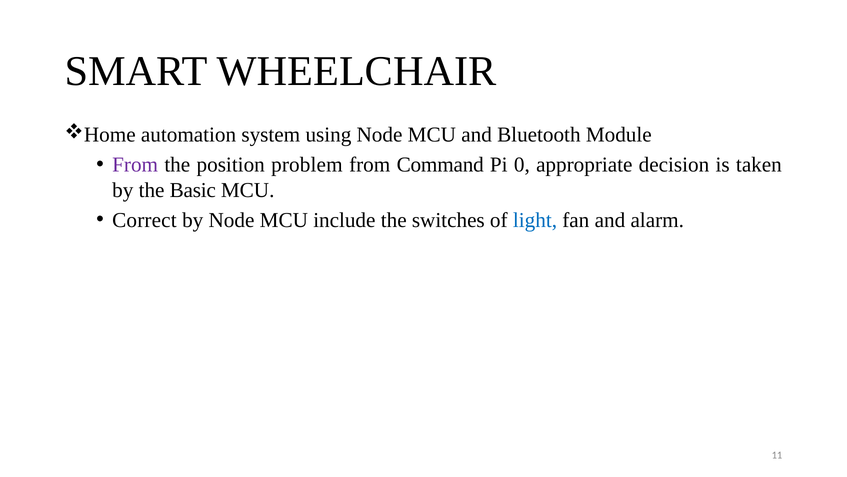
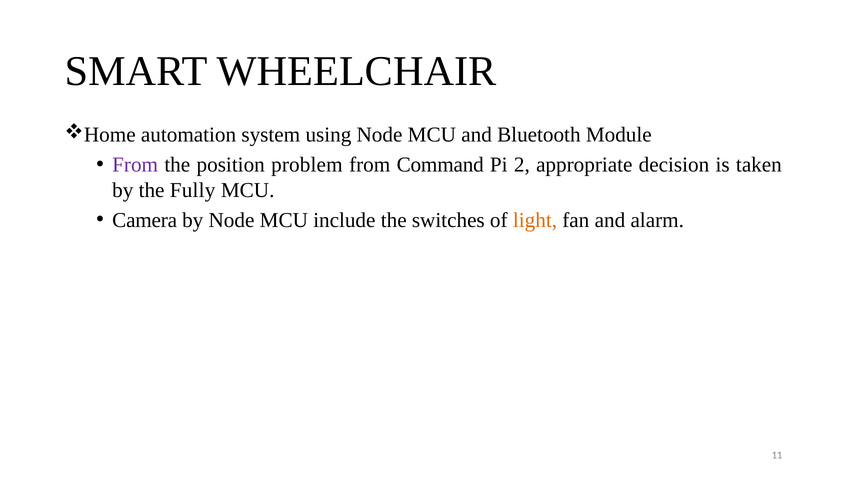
0: 0 -> 2
Basic: Basic -> Fully
Correct: Correct -> Camera
light colour: blue -> orange
